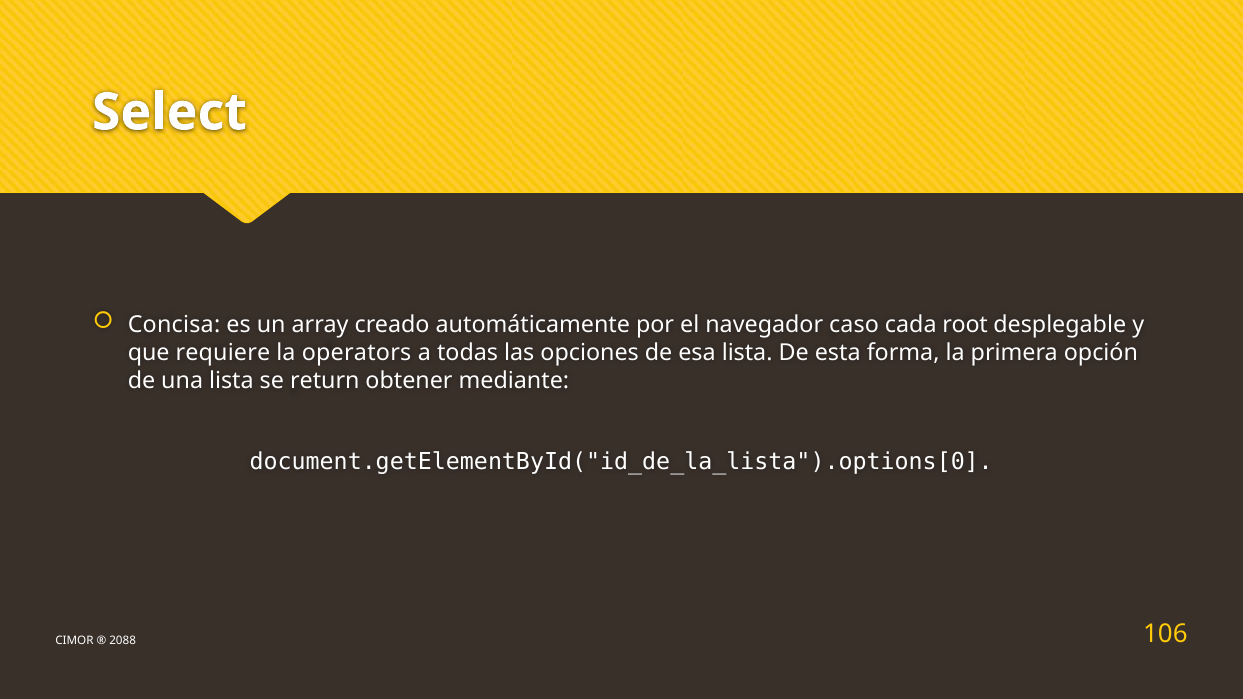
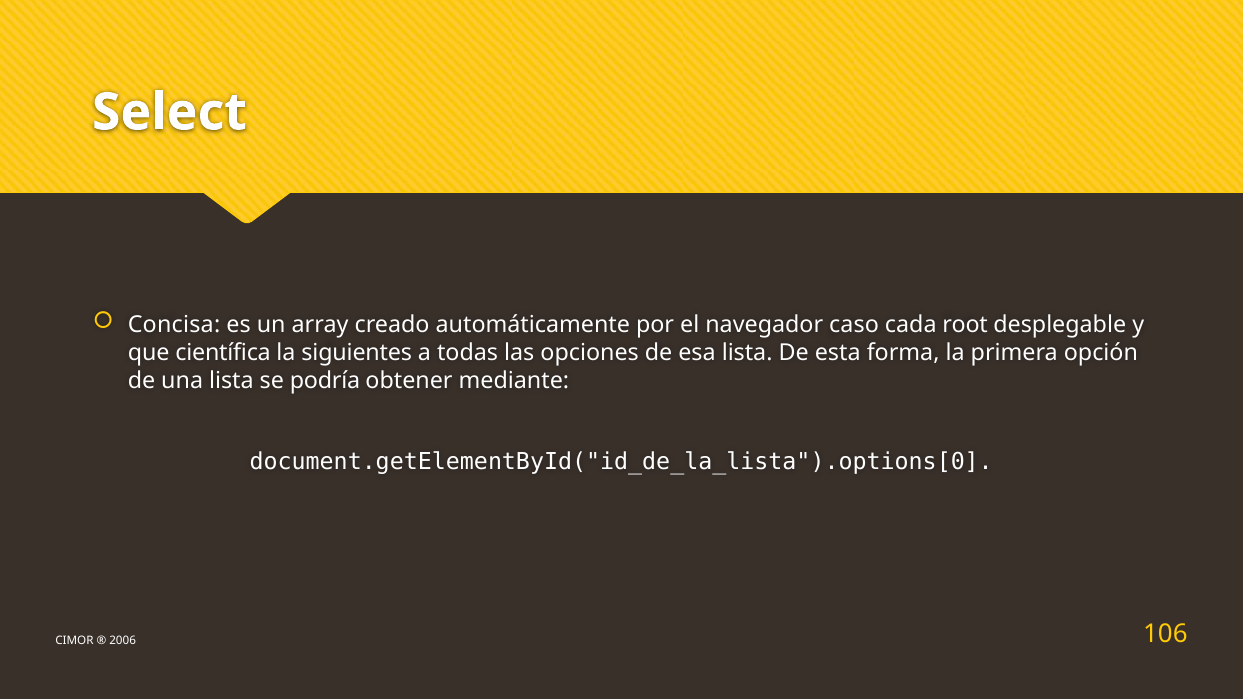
requiere: requiere -> científica
operators: operators -> siguientes
return: return -> podría
2088: 2088 -> 2006
